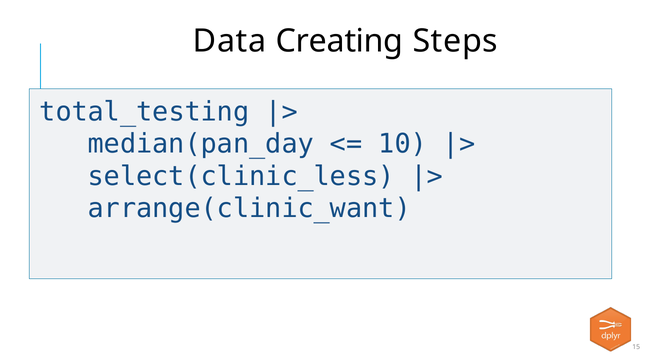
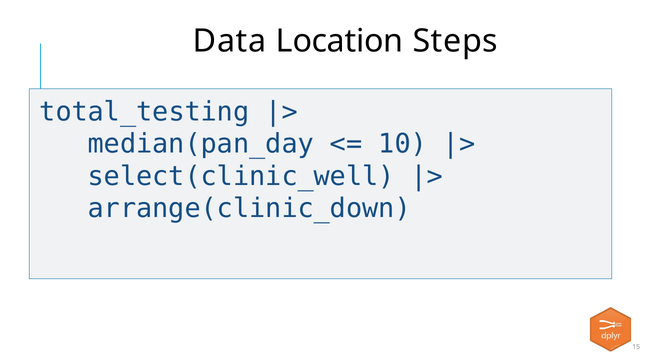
Creating: Creating -> Location
select(clinic_less: select(clinic_less -> select(clinic_well
arrange(clinic_want: arrange(clinic_want -> arrange(clinic_down
